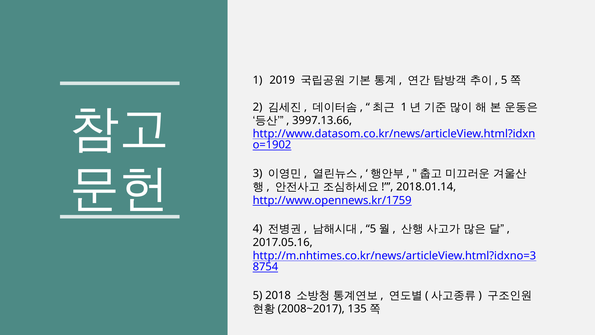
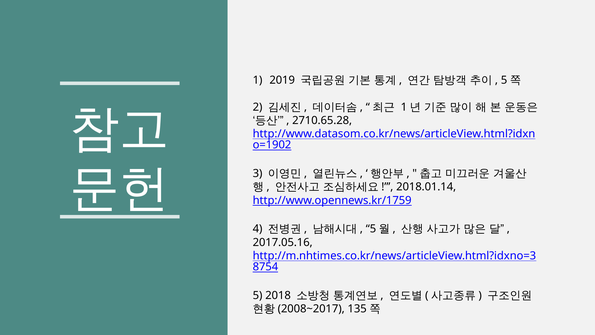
3997.13.66: 3997.13.66 -> 2710.65.28
